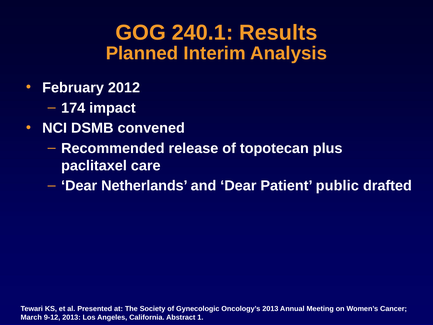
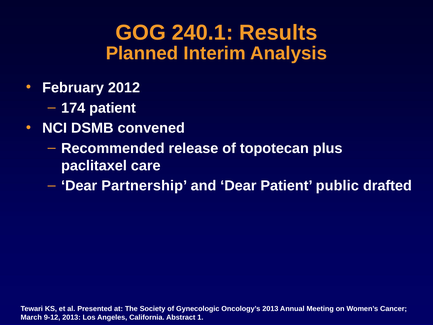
174 impact: impact -> patient
Netherlands: Netherlands -> Partnership
